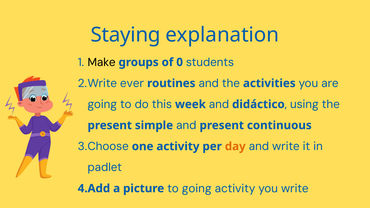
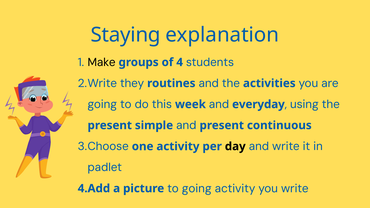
0: 0 -> 4
ever: ever -> they
didáctico: didáctico -> everyday
day colour: orange -> black
